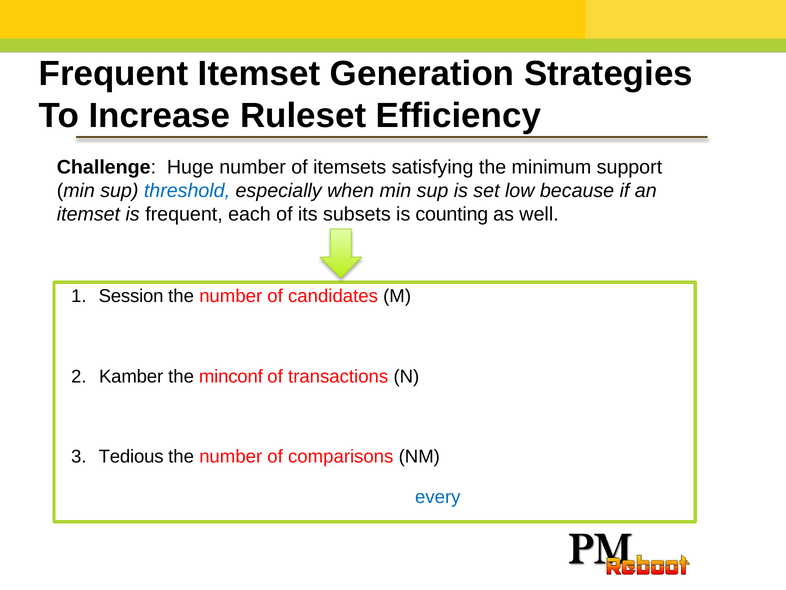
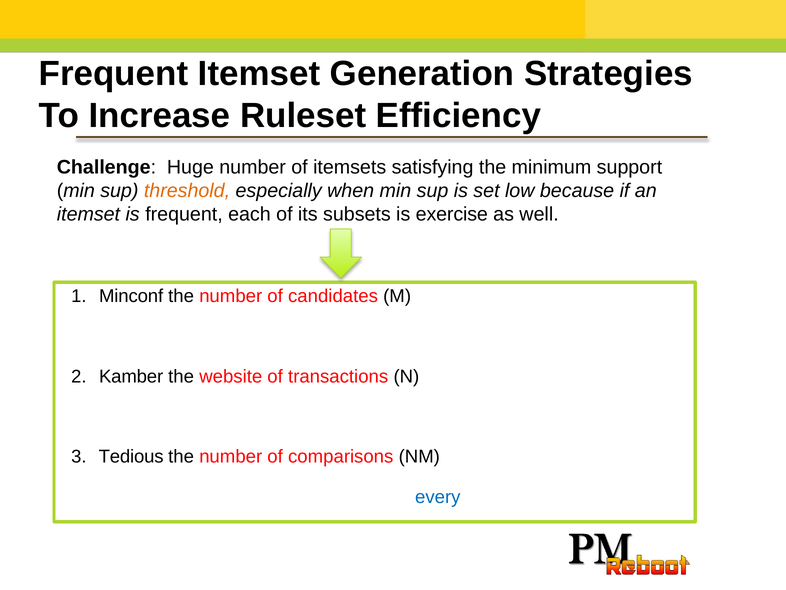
threshold colour: blue -> orange
counting: counting -> exercise
Session: Session -> Minconf
minconf: minconf -> website
